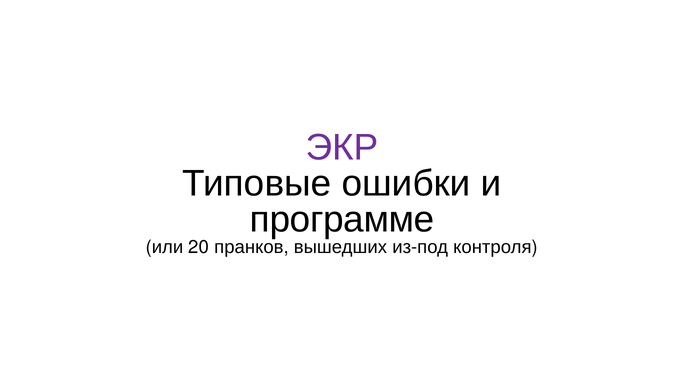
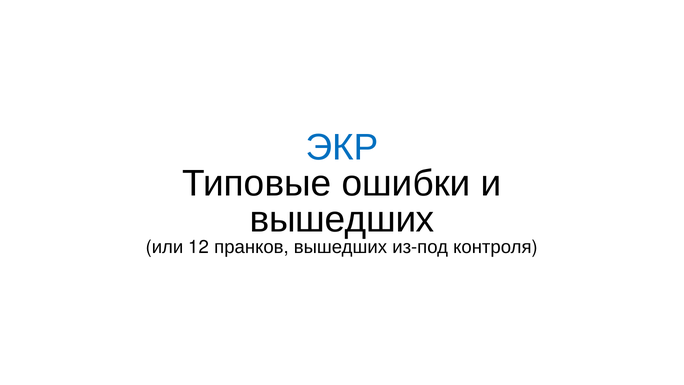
ЭКР colour: purple -> blue
программе at (342, 219): программе -> вышедших
20: 20 -> 12
